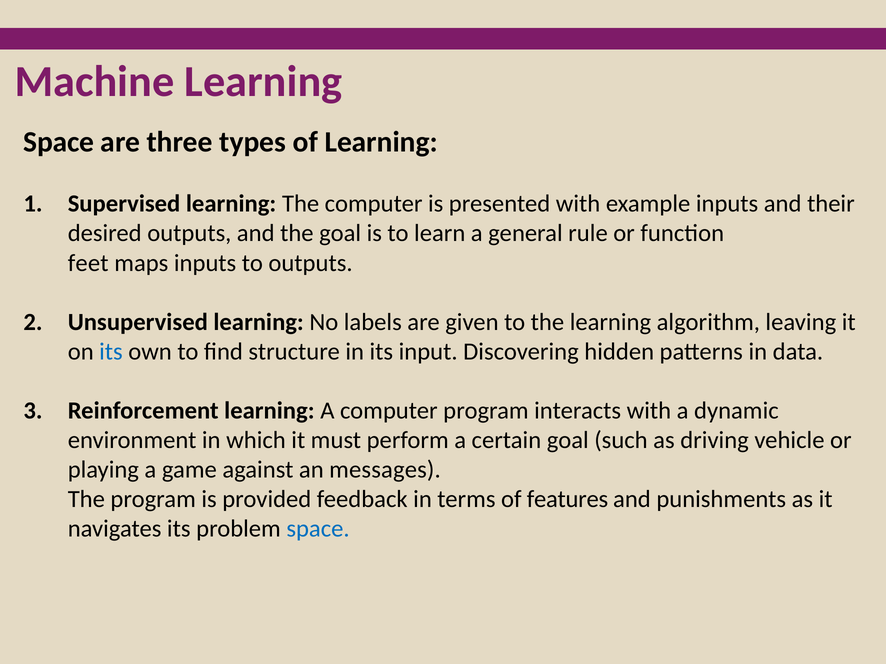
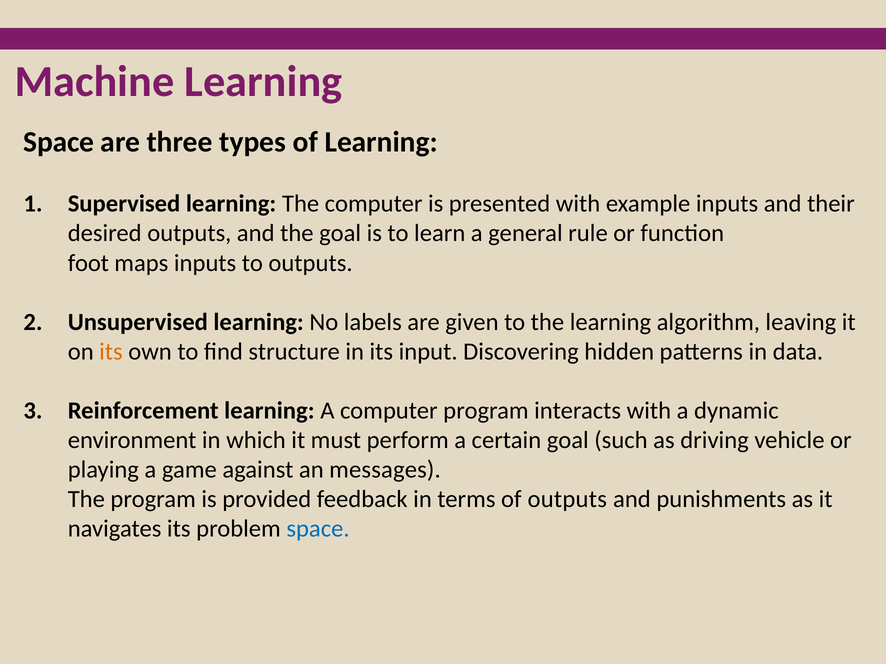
feet: feet -> foot
its at (111, 352) colour: blue -> orange
of features: features -> outputs
